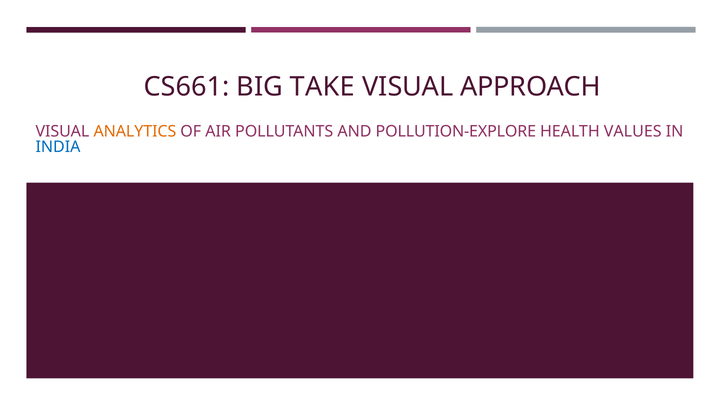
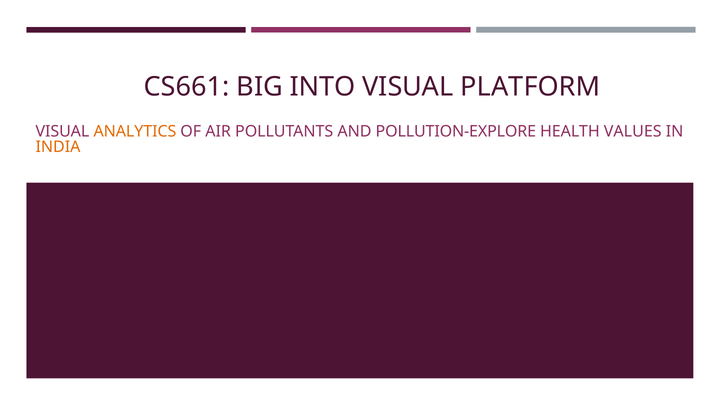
TAKE: TAKE -> INTO
APPROACH: APPROACH -> PLATFORM
INDIA colour: blue -> orange
